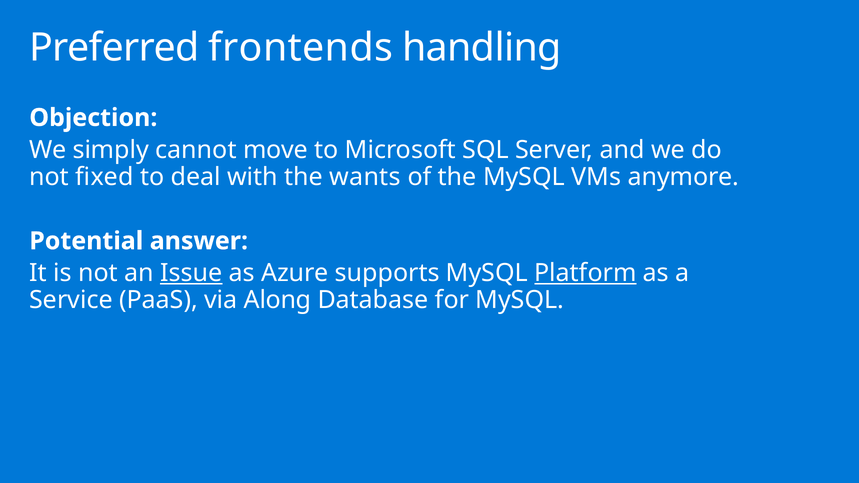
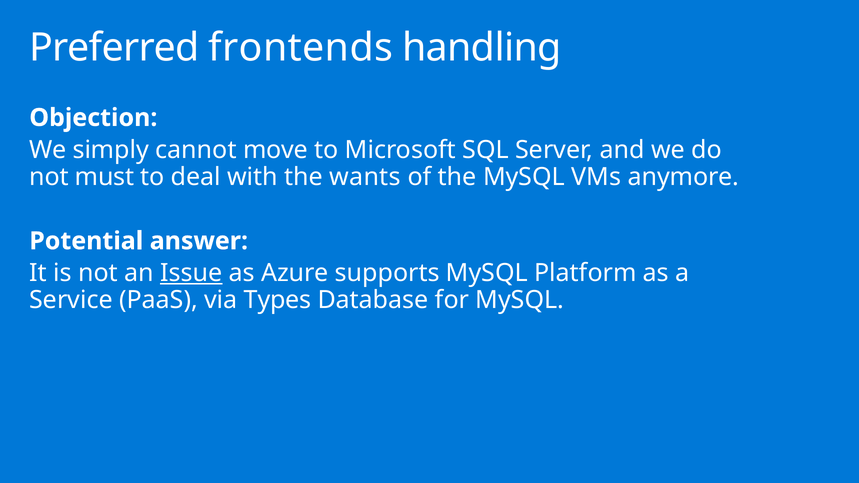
fixed: fixed -> must
Platform underline: present -> none
Along: Along -> Types
